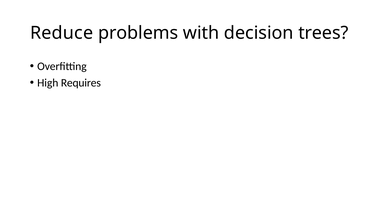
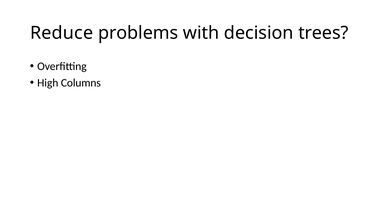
Requires: Requires -> Columns
